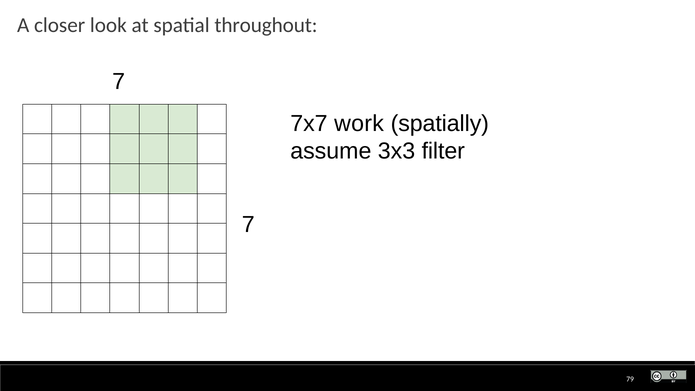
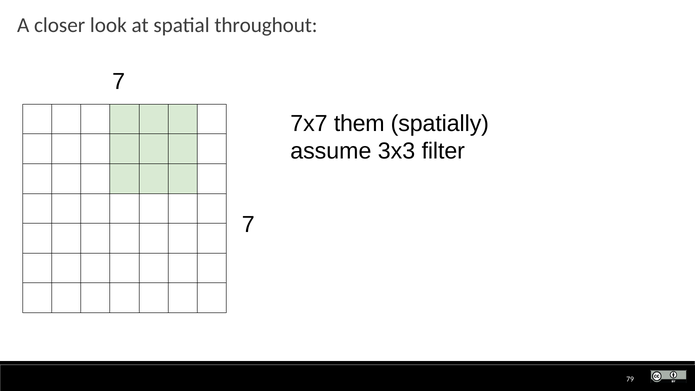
work: work -> them
